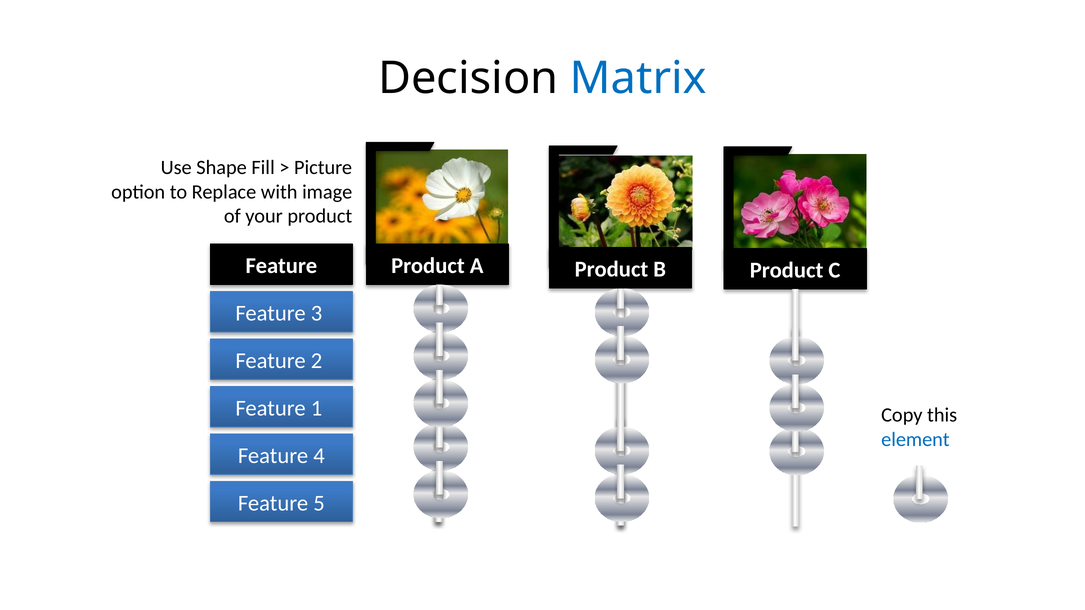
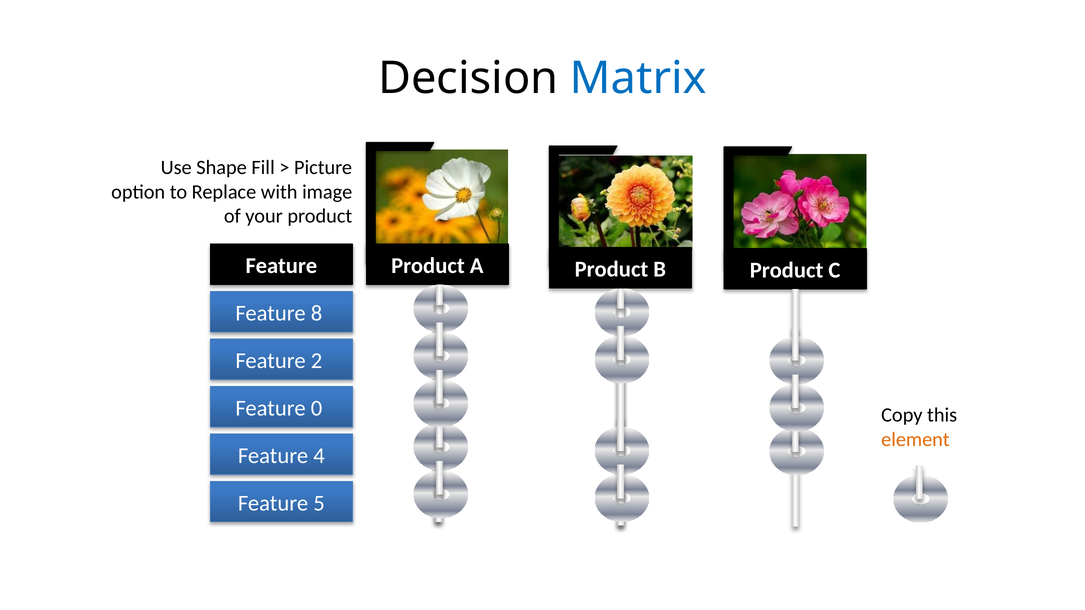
3: 3 -> 8
1: 1 -> 0
element colour: blue -> orange
